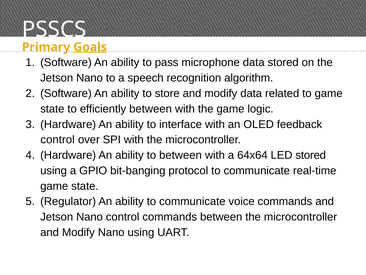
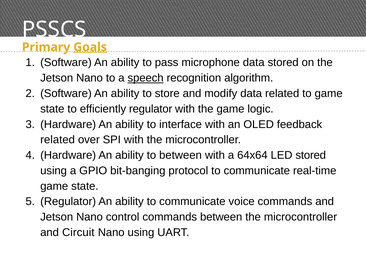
speech underline: none -> present
efficiently between: between -> regulator
control at (58, 140): control -> related
Modify at (78, 232): Modify -> Circuit
